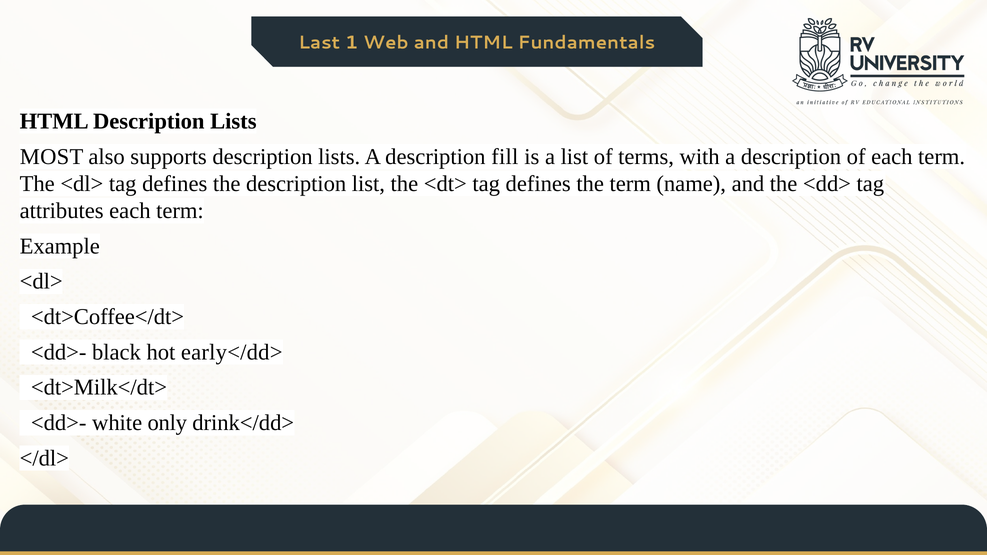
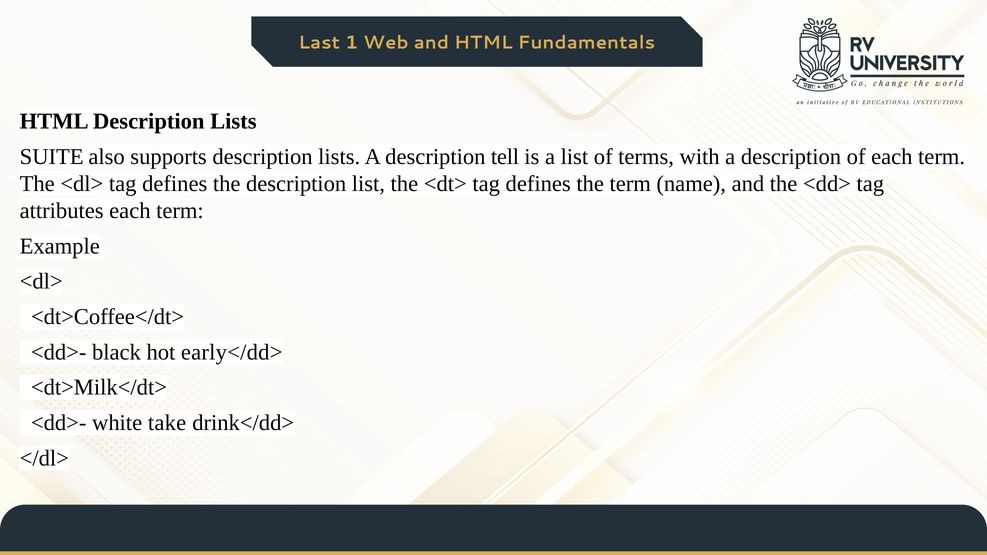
MOST: MOST -> SUITE
fill: fill -> tell
only: only -> take
